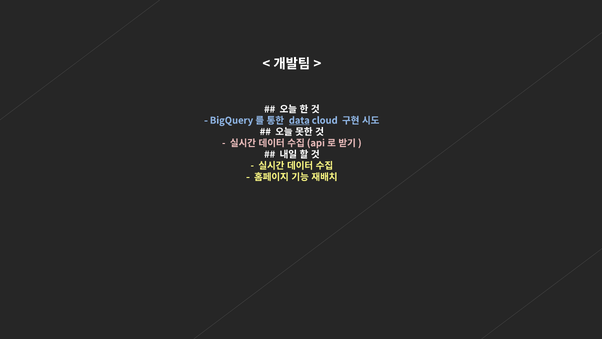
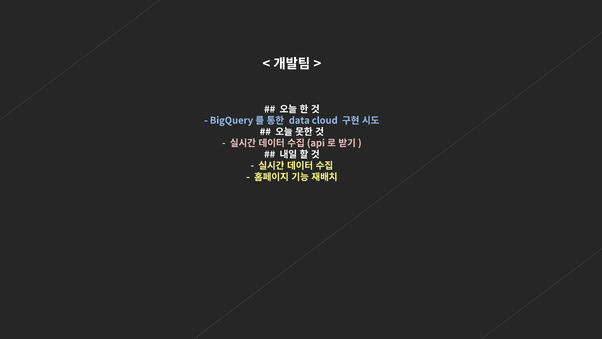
data underline: present -> none
